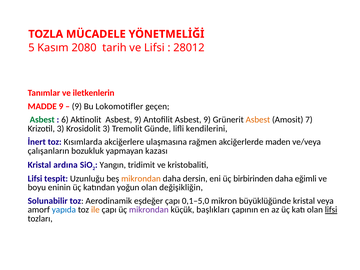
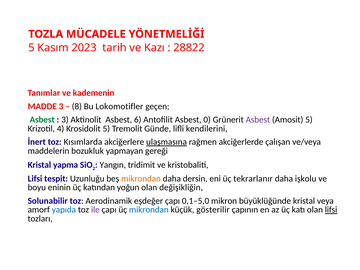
2080: 2080 -> 2023
ve Lifsi: Lifsi -> Kazı
28012: 28012 -> 28822
iletkenlerin: iletkenlerin -> kademenin
MADDE 9: 9 -> 3
9 at (77, 106): 9 -> 8
6 at (65, 120): 6 -> 3
Aktinolit Asbest 9: 9 -> 6
Antofilit Asbest 9: 9 -> 0
Asbest at (258, 120) colour: orange -> purple
Amosit 7: 7 -> 5
Krizotil 3: 3 -> 4
Krosidolit 3: 3 -> 5
ulaşmasına underline: none -> present
maden: maden -> çalışan
çalışanların: çalışanların -> maddelerin
kazası: kazası -> gereği
ardına: ardına -> yapma
birbirinden: birbirinden -> tekrarlanır
eğimli: eğimli -> işkolu
ile colour: orange -> purple
mikrondan at (149, 210) colour: purple -> blue
başlıkları: başlıkları -> gösterilir
